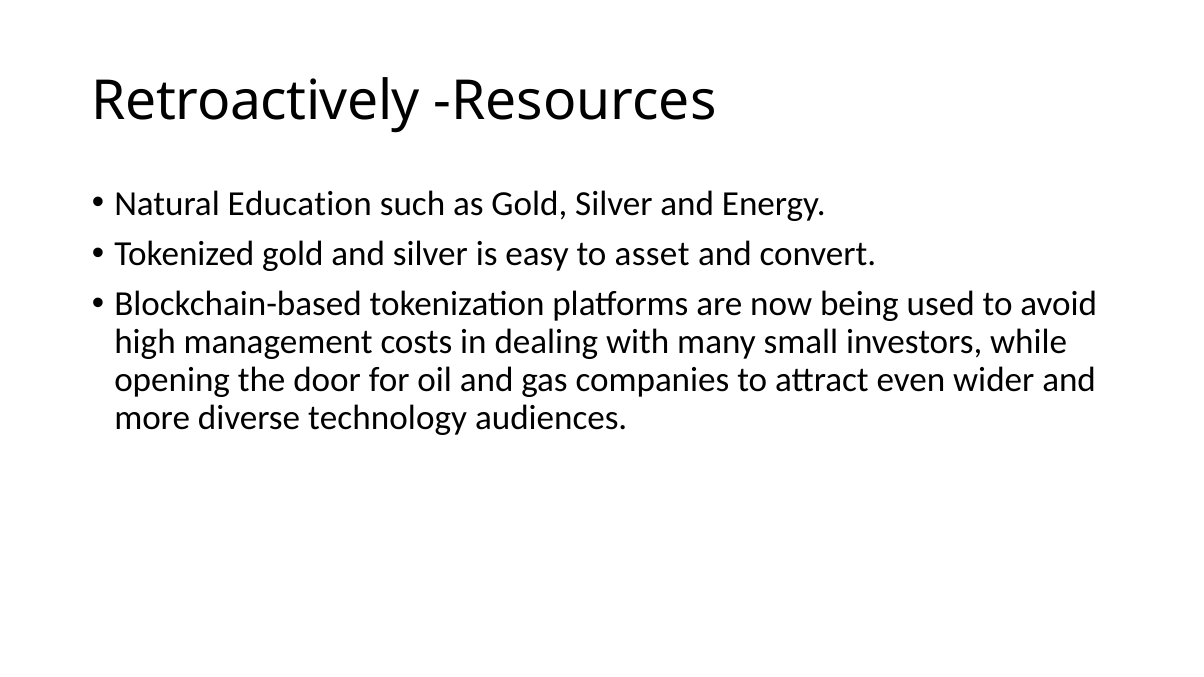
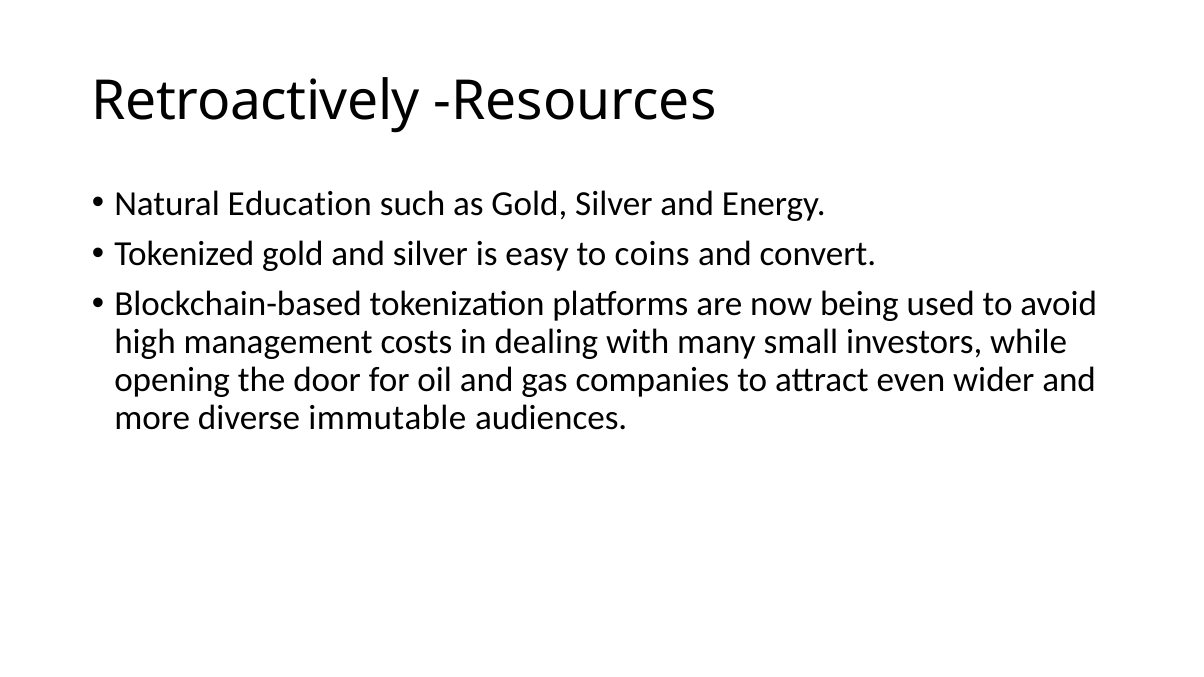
asset: asset -> coins
technology: technology -> immutable
